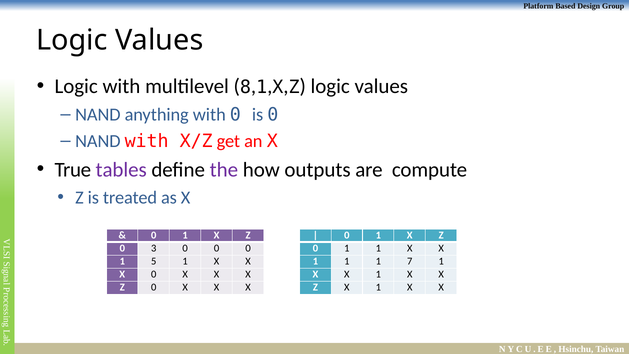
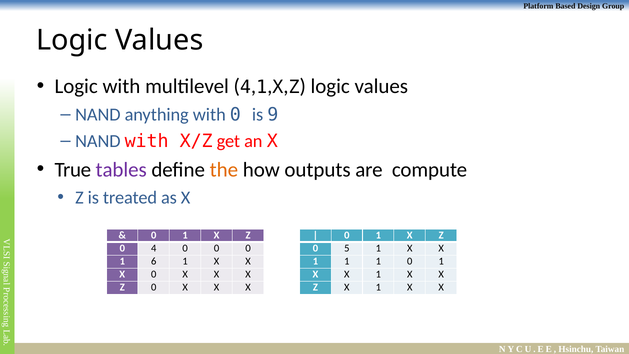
8 at (245, 87): 8 -> 4
is 0: 0 -> 9
the colour: purple -> orange
0 3: 3 -> 4
1 at (347, 248): 1 -> 5
5: 5 -> 6
1 7: 7 -> 0
